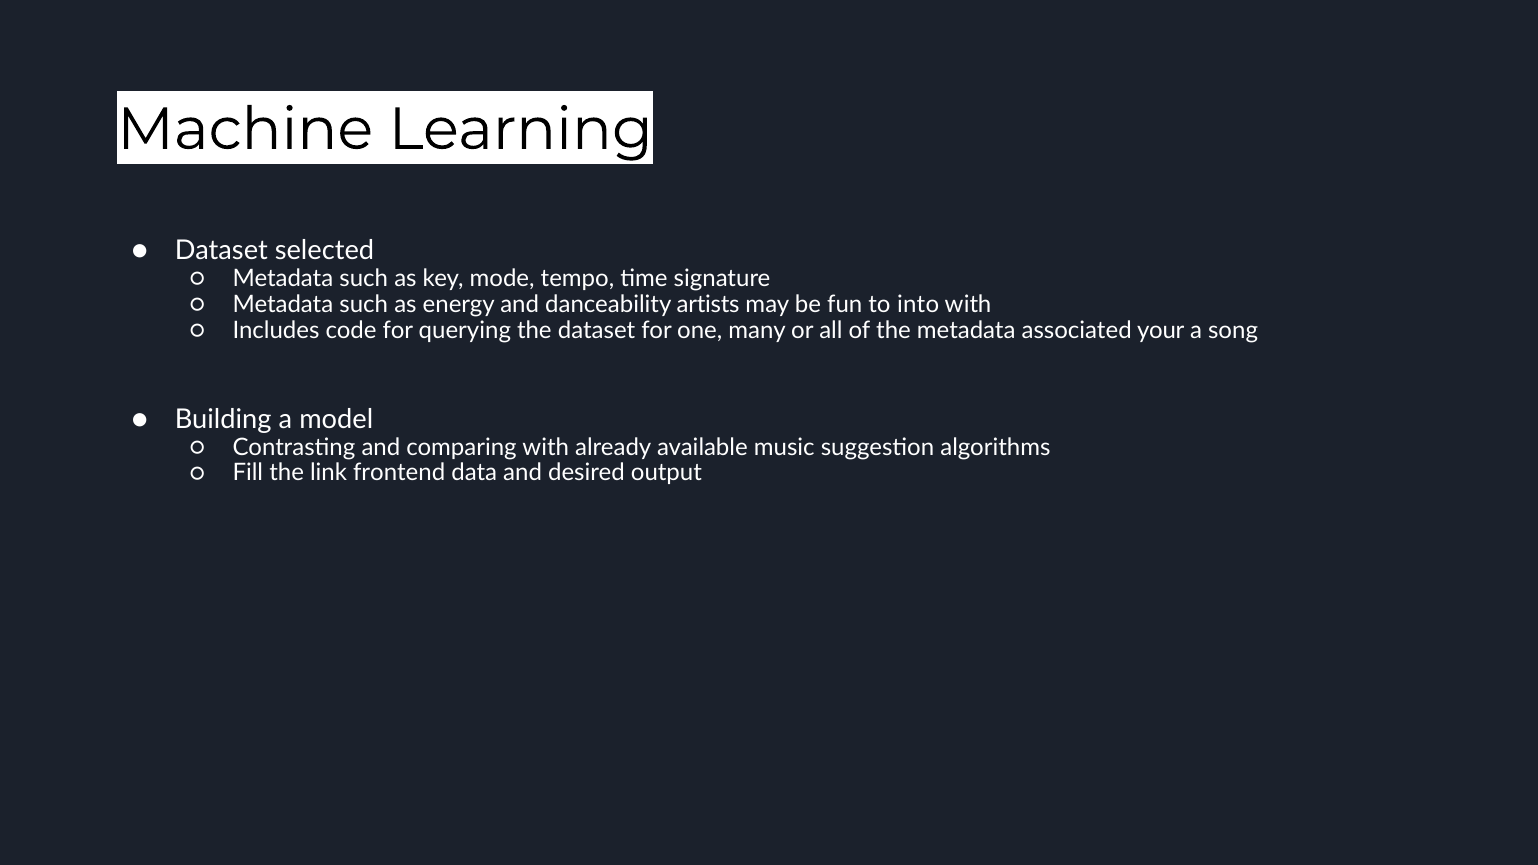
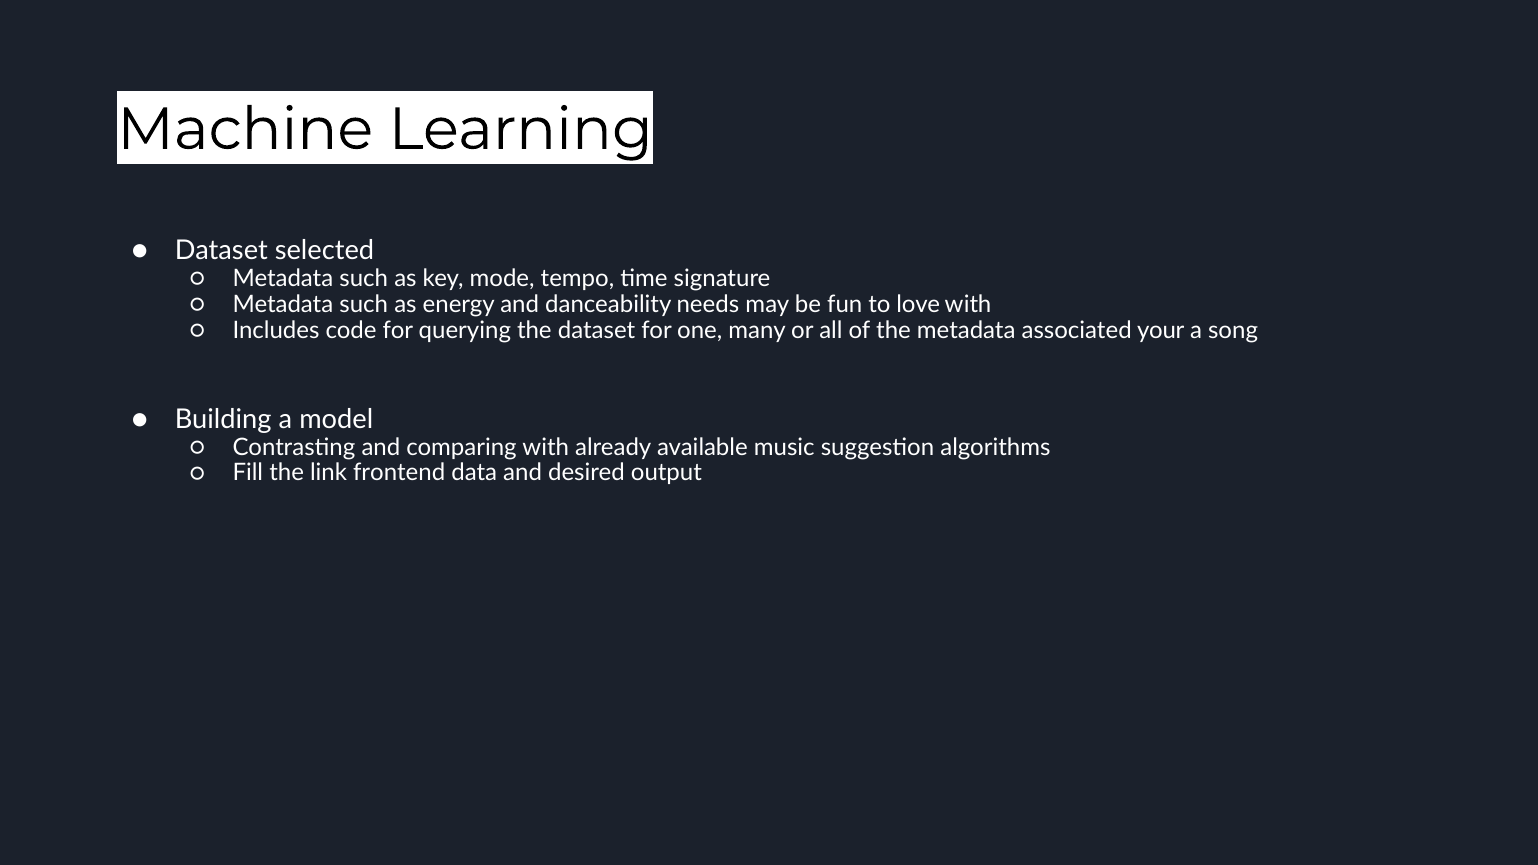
artists: artists -> needs
into: into -> love
